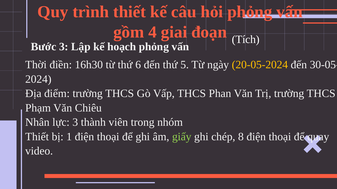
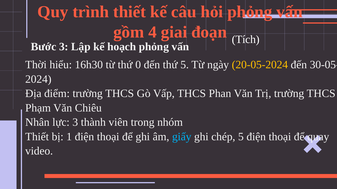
điền: điền -> hiểu
6: 6 -> 0
giấy colour: light green -> light blue
chép 8: 8 -> 5
